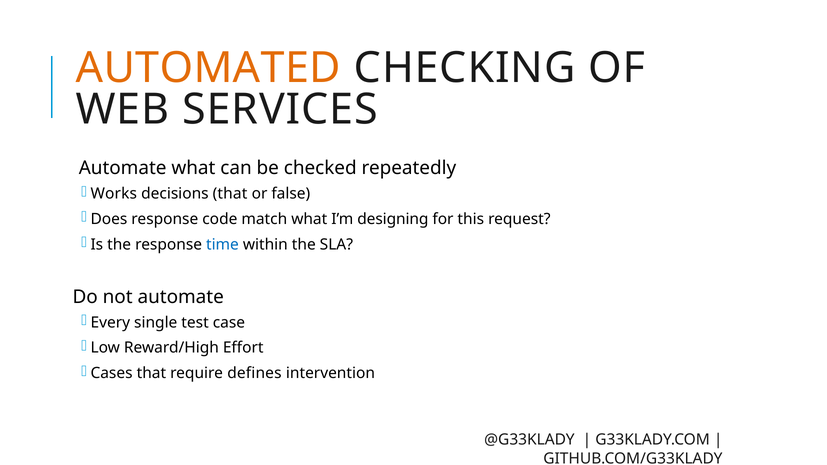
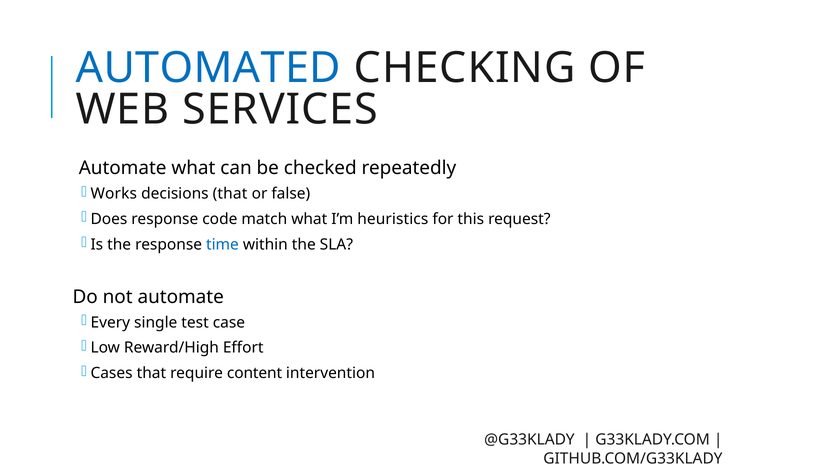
AUTOMATED colour: orange -> blue
designing: designing -> heuristics
defines: defines -> content
